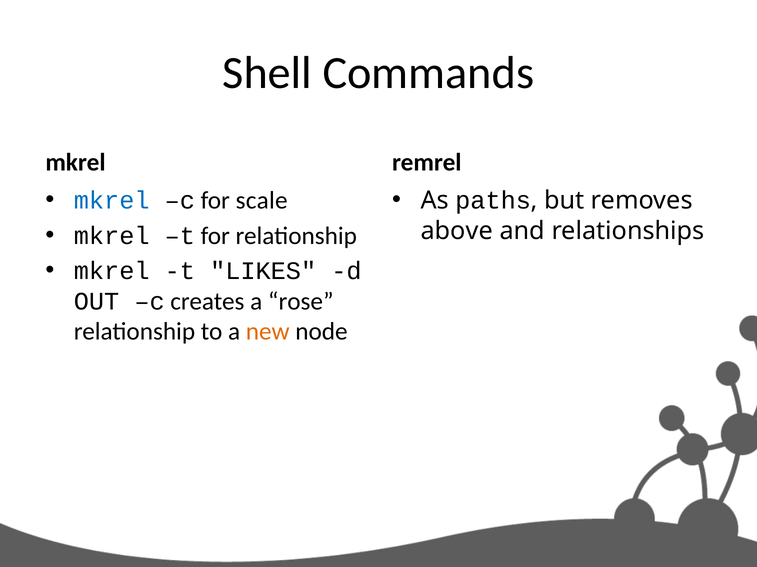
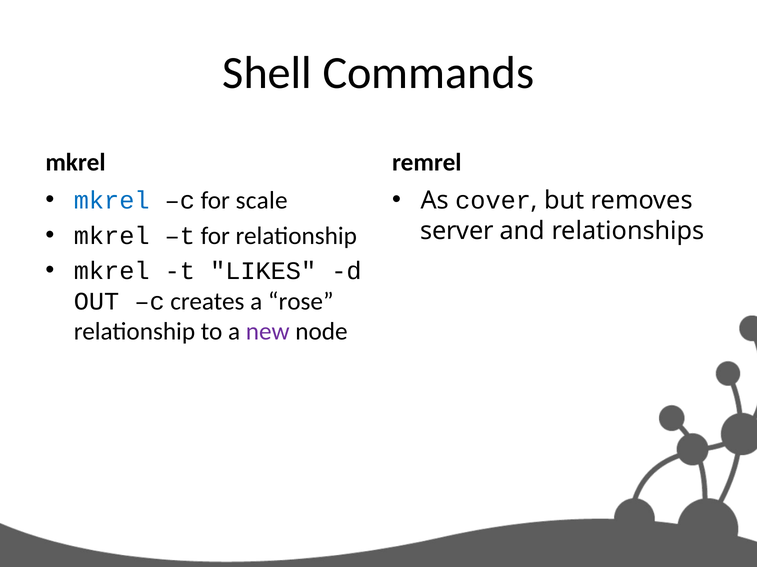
paths: paths -> cover
above: above -> server
new colour: orange -> purple
